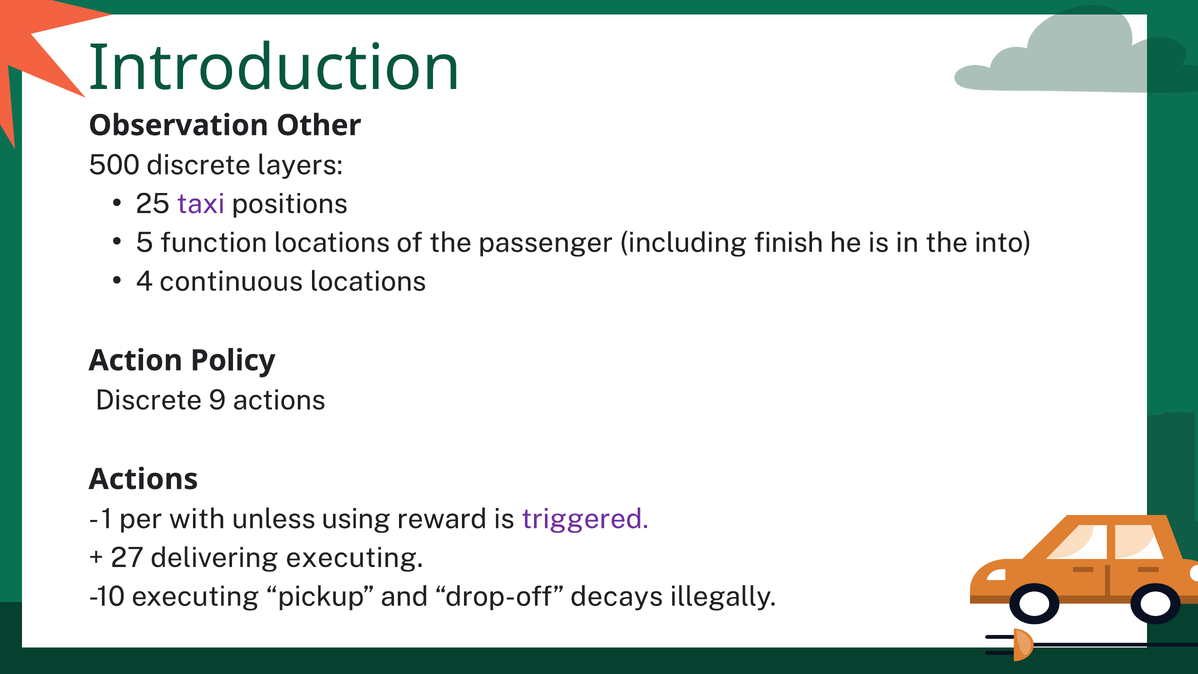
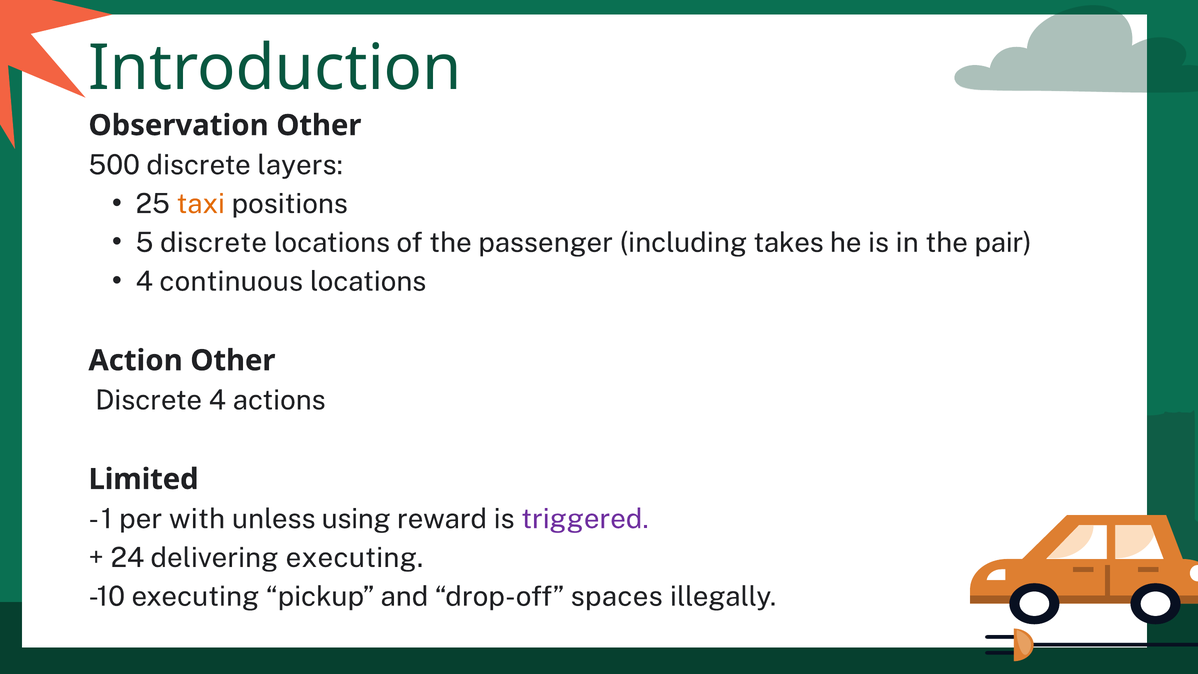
taxi colour: purple -> orange
5 function: function -> discrete
finish: finish -> takes
into: into -> pair
Action Policy: Policy -> Other
Discrete 9: 9 -> 4
Actions at (143, 479): Actions -> Limited
27: 27 -> 24
decays: decays -> spaces
